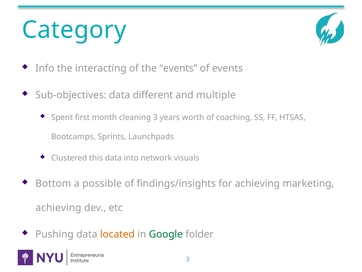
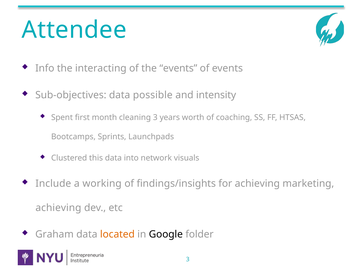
Category: Category -> Attendee
different: different -> possible
multiple: multiple -> intensity
Bottom: Bottom -> Include
possible: possible -> working
Pushing: Pushing -> Graham
Google colour: green -> black
